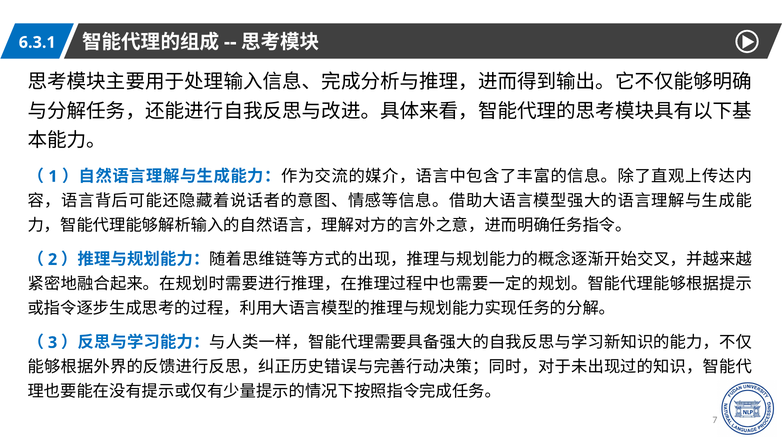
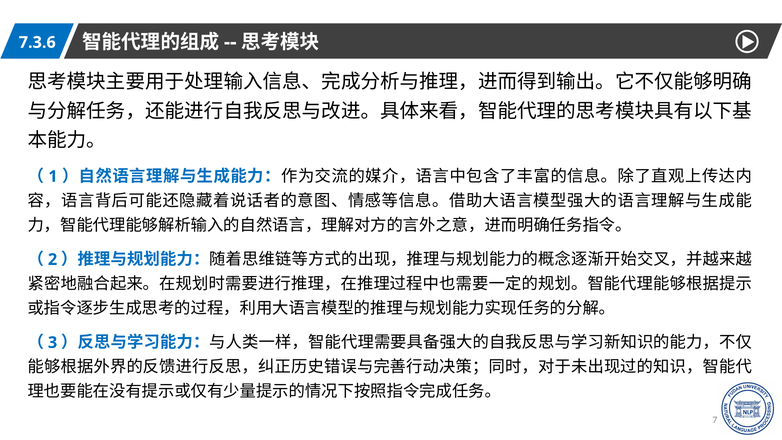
6.3.1: 6.3.1 -> 7.3.6
